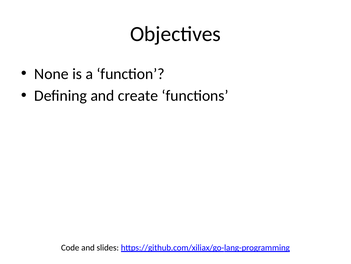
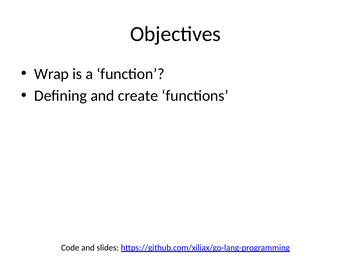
None: None -> Wrap
